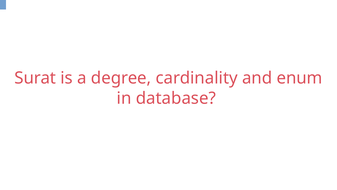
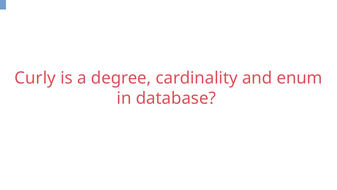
Surat: Surat -> Curly
